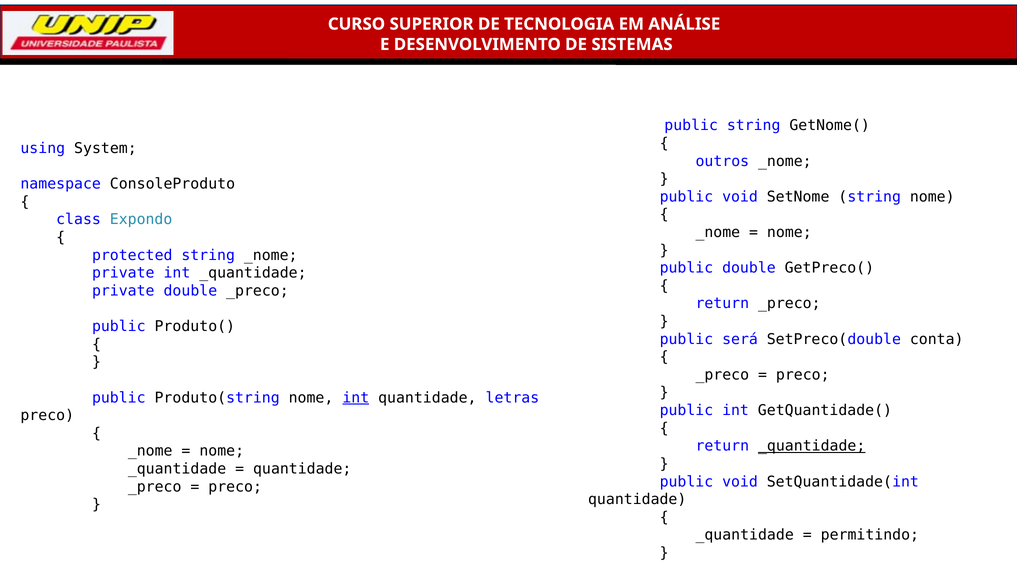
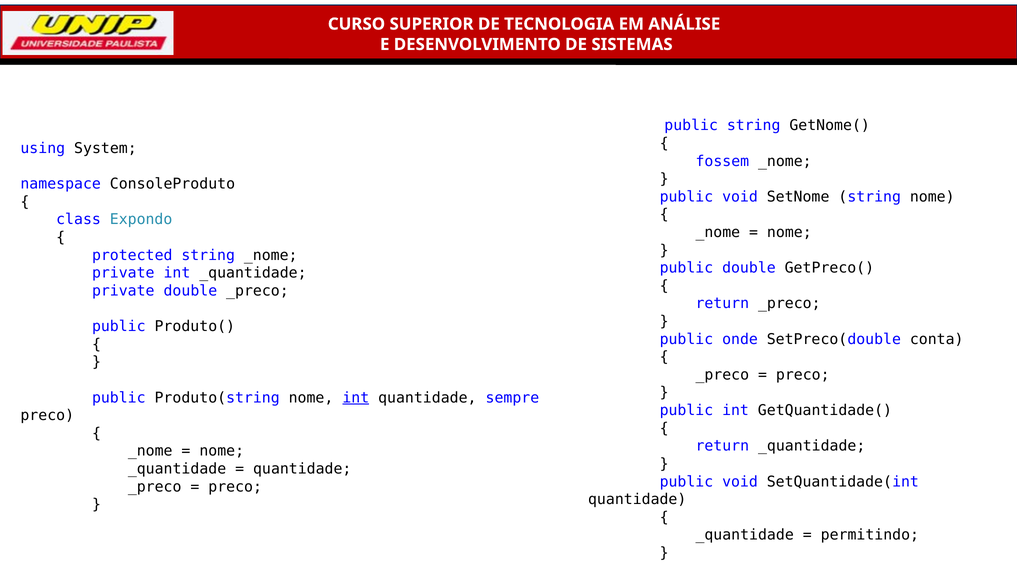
outros: outros -> fossem
será: será -> onde
letras: letras -> sempre
_quantidade at (812, 446) underline: present -> none
